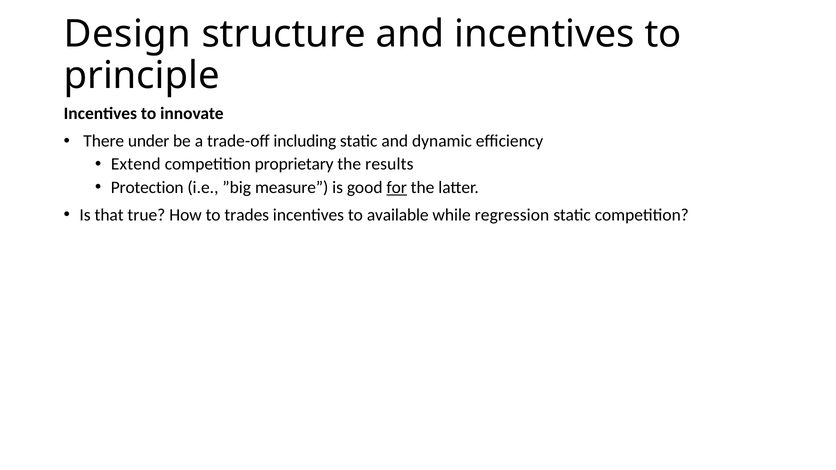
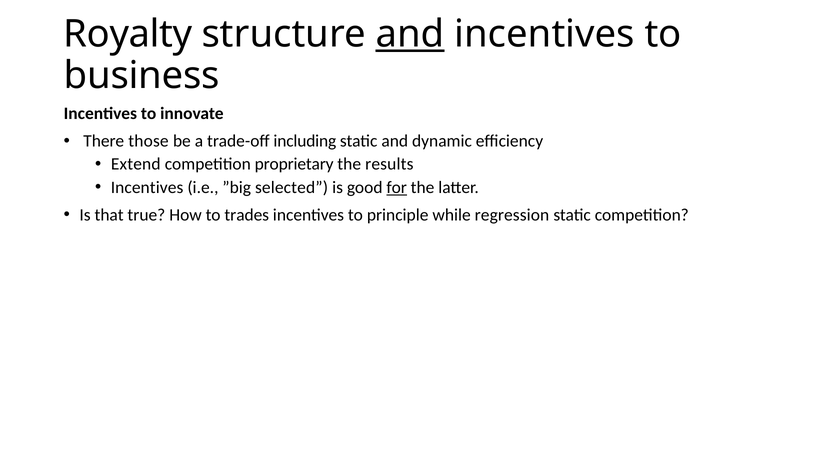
Design: Design -> Royalty
and at (410, 34) underline: none -> present
principle: principle -> business
under: under -> those
Protection at (147, 187): Protection -> Incentives
measure: measure -> selected
available: available -> principle
